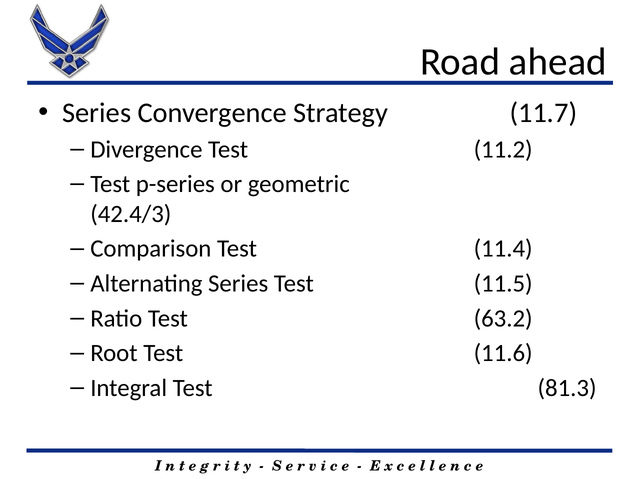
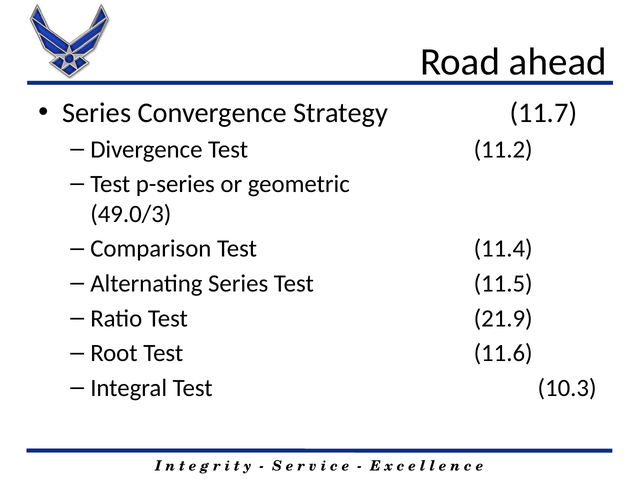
42.4/3: 42.4/3 -> 49.0/3
63.2: 63.2 -> 21.9
81.3: 81.3 -> 10.3
